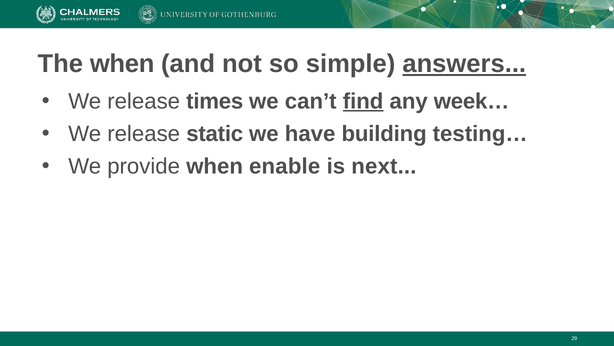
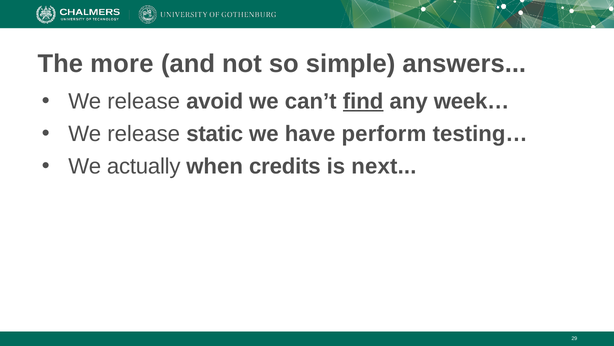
The when: when -> more
answers underline: present -> none
times: times -> avoid
building: building -> perform
provide: provide -> actually
enable: enable -> credits
